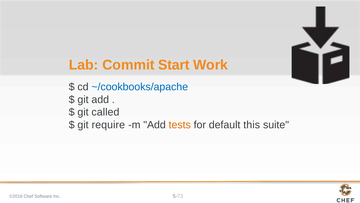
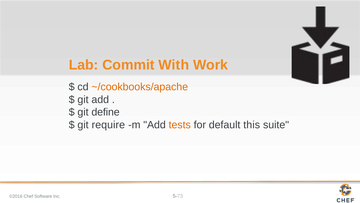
Start: Start -> With
~/cookbooks/apache colour: blue -> orange
called: called -> define
